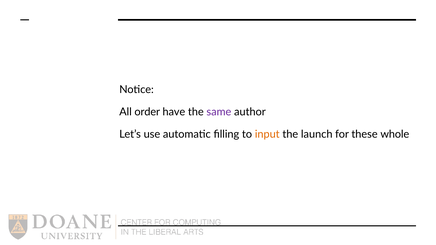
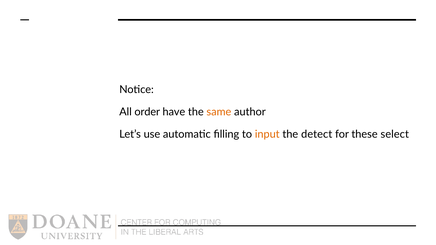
same colour: purple -> orange
launch: launch -> detect
whole: whole -> select
